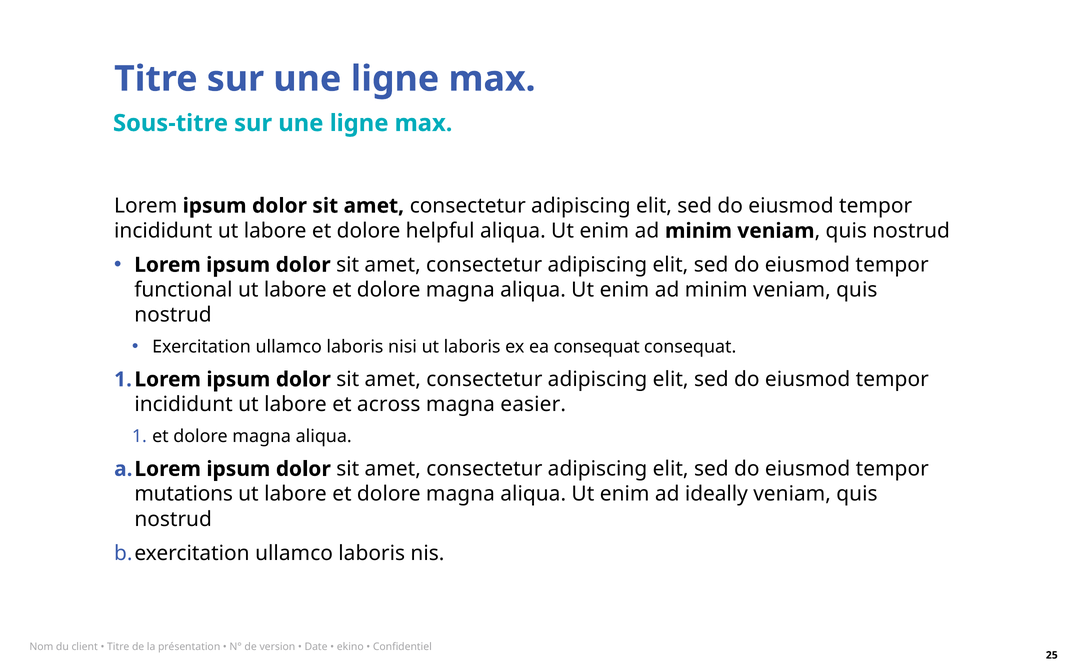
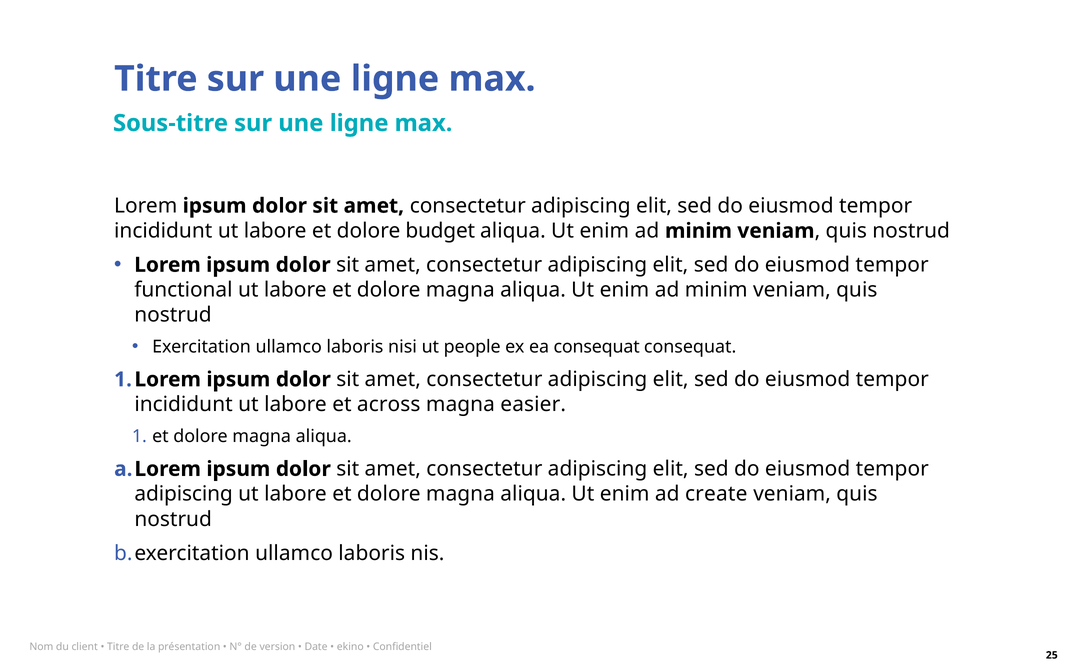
helpful: helpful -> budget
ut laboris: laboris -> people
mutations at (184, 494): mutations -> adipiscing
ideally: ideally -> create
